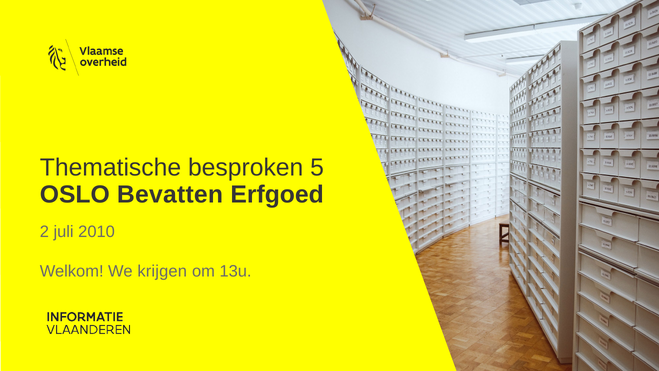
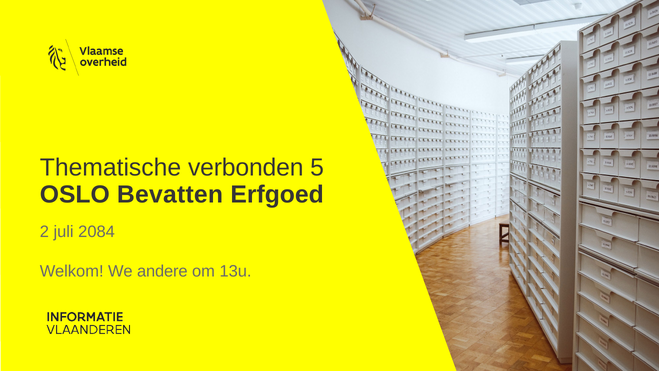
besproken: besproken -> verbonden
2010: 2010 -> 2084
krijgen: krijgen -> andere
